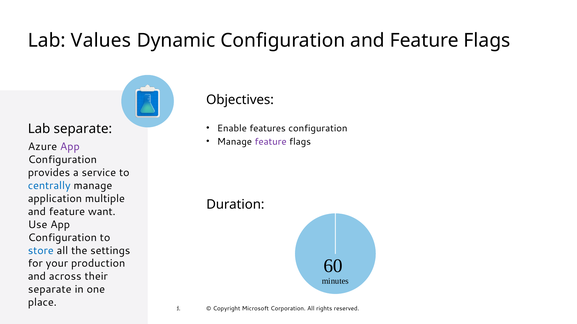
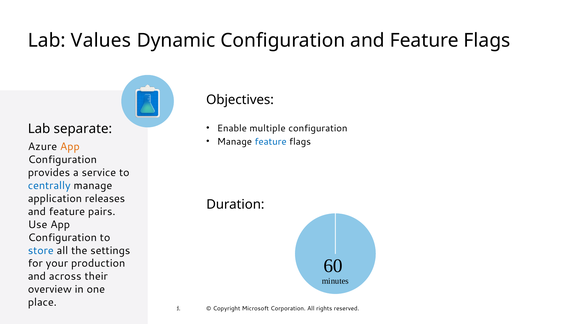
features: features -> multiple
feature at (271, 142) colour: purple -> blue
App at (70, 147) colour: purple -> orange
multiple: multiple -> releases
want: want -> pairs
separate at (50, 290): separate -> overview
